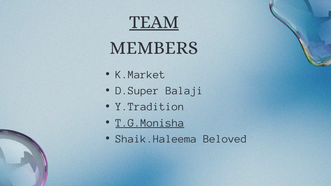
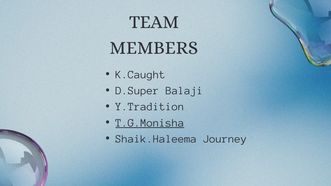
TEAM underline: present -> none
K.Market: K.Market -> K.Caught
Beloved: Beloved -> Journey
